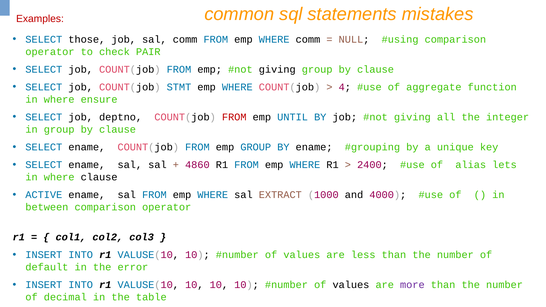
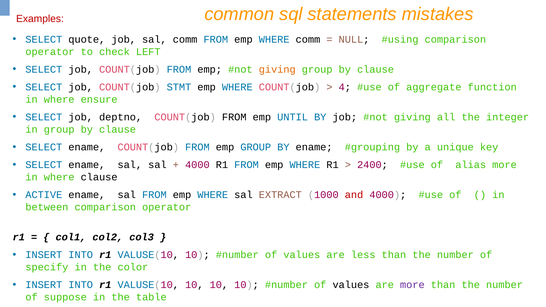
those: those -> quote
PAIR: PAIR -> LEFT
giving at (277, 69) colour: black -> orange
FROM at (234, 117) colour: red -> black
4860 at (197, 165): 4860 -> 4000
alias lets: lets -> more
and colour: black -> red
default: default -> specify
error: error -> color
decimal: decimal -> suppose
